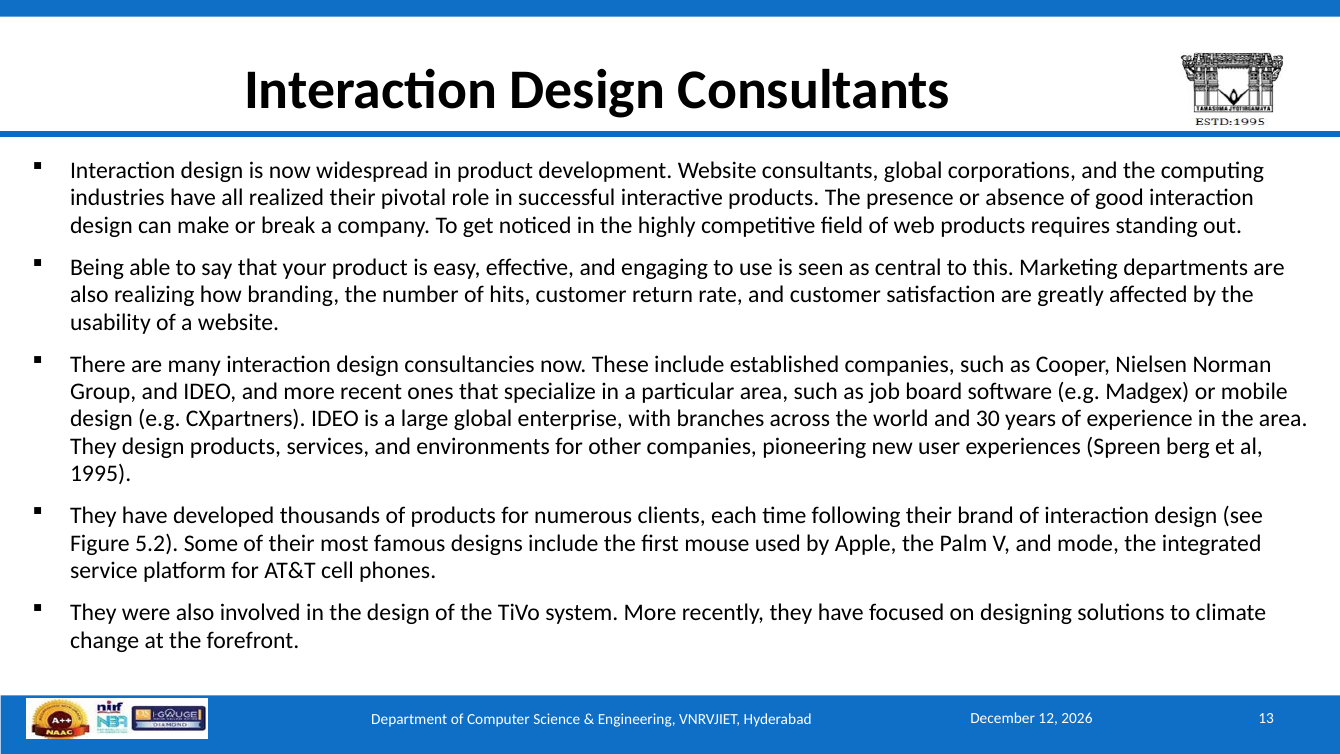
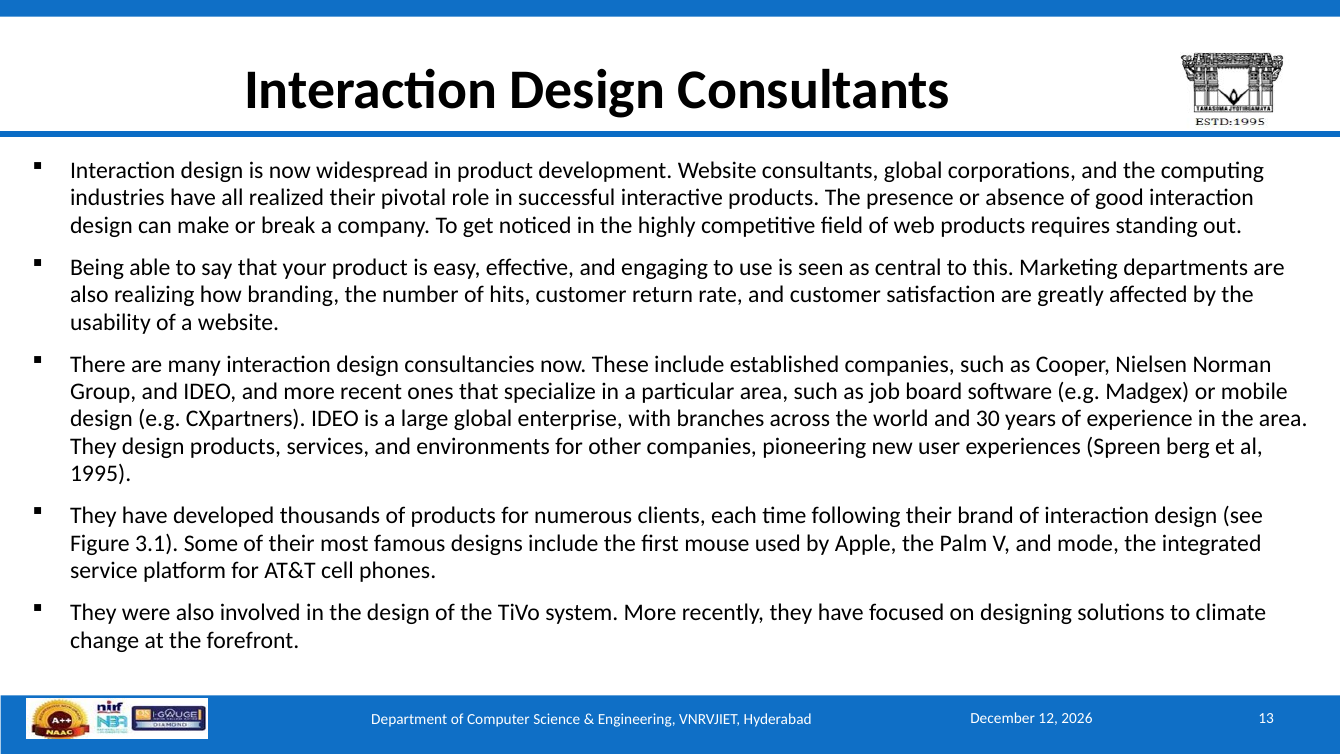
5.2: 5.2 -> 3.1
